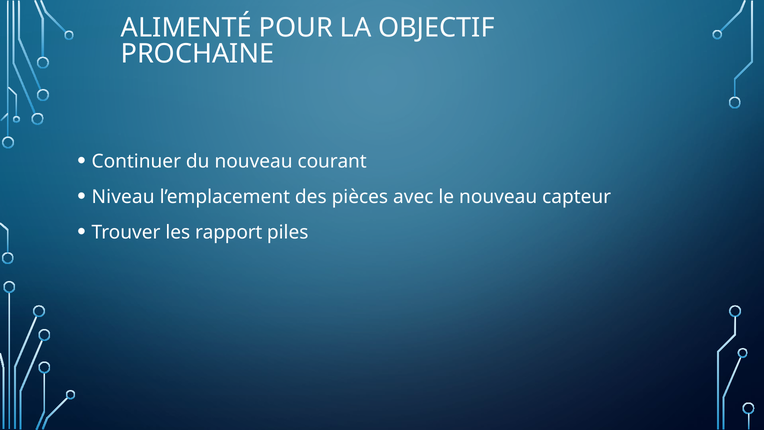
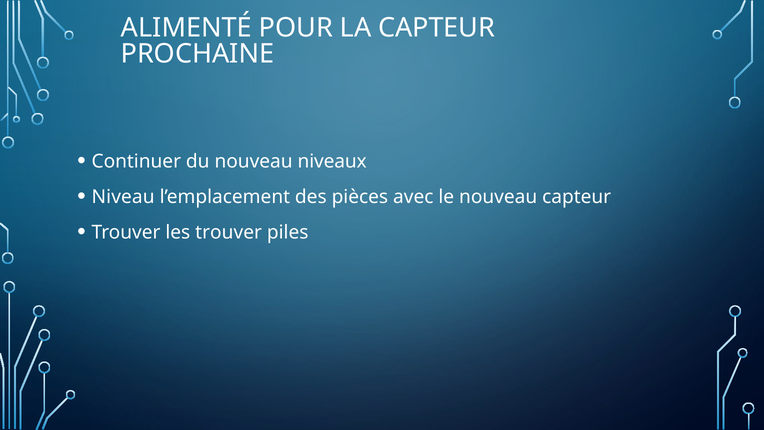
LA OBJECTIF: OBJECTIF -> CAPTEUR
courant: courant -> niveaux
les rapport: rapport -> trouver
